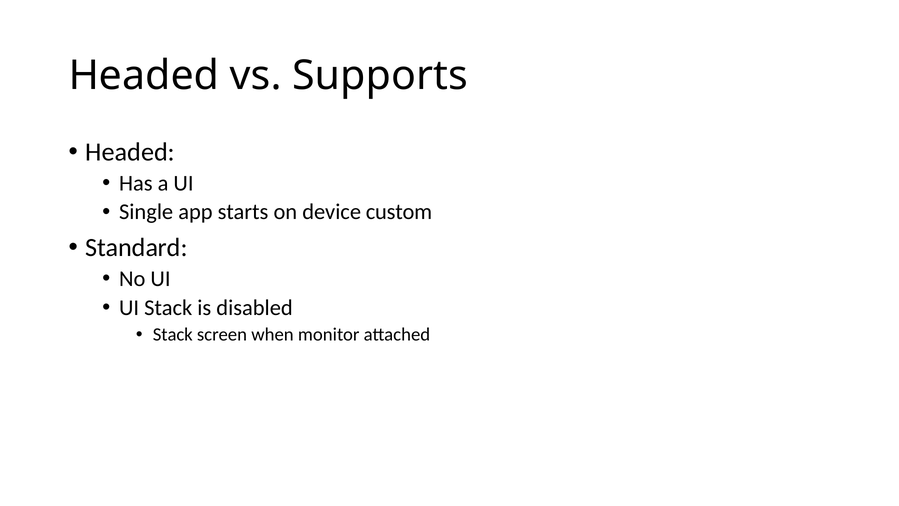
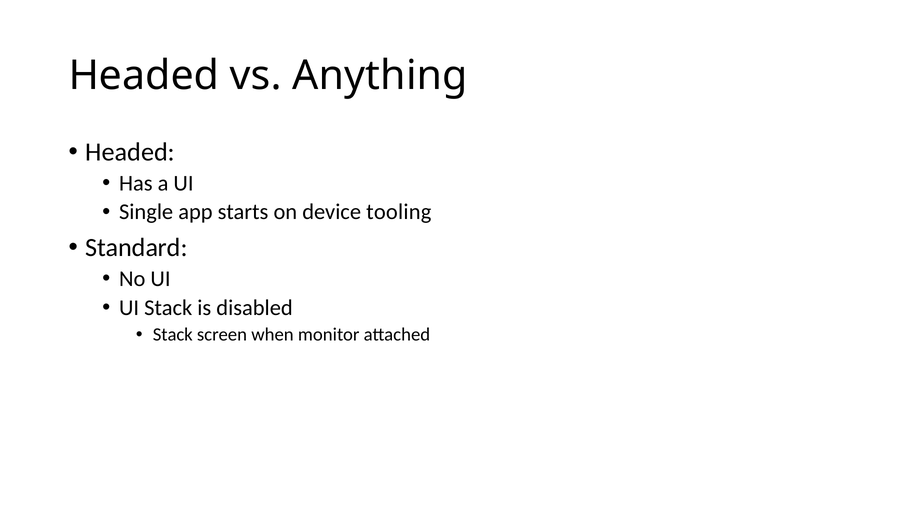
Supports: Supports -> Anything
custom: custom -> tooling
